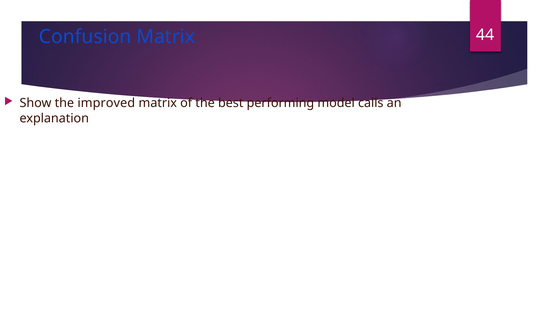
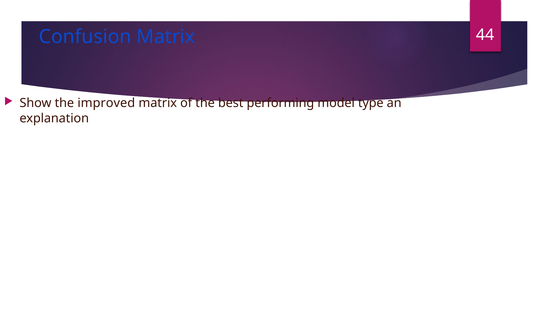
calls: calls -> type
